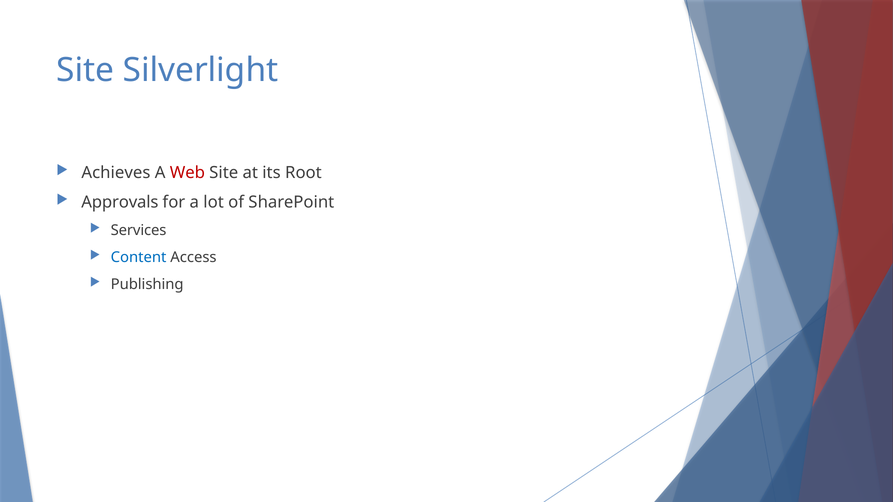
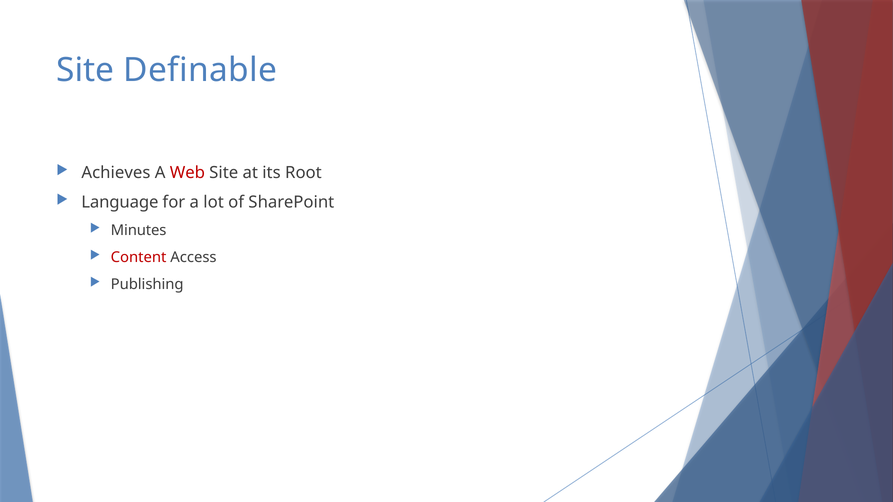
Silverlight: Silverlight -> Definable
Approvals: Approvals -> Language
Services: Services -> Minutes
Content colour: blue -> red
